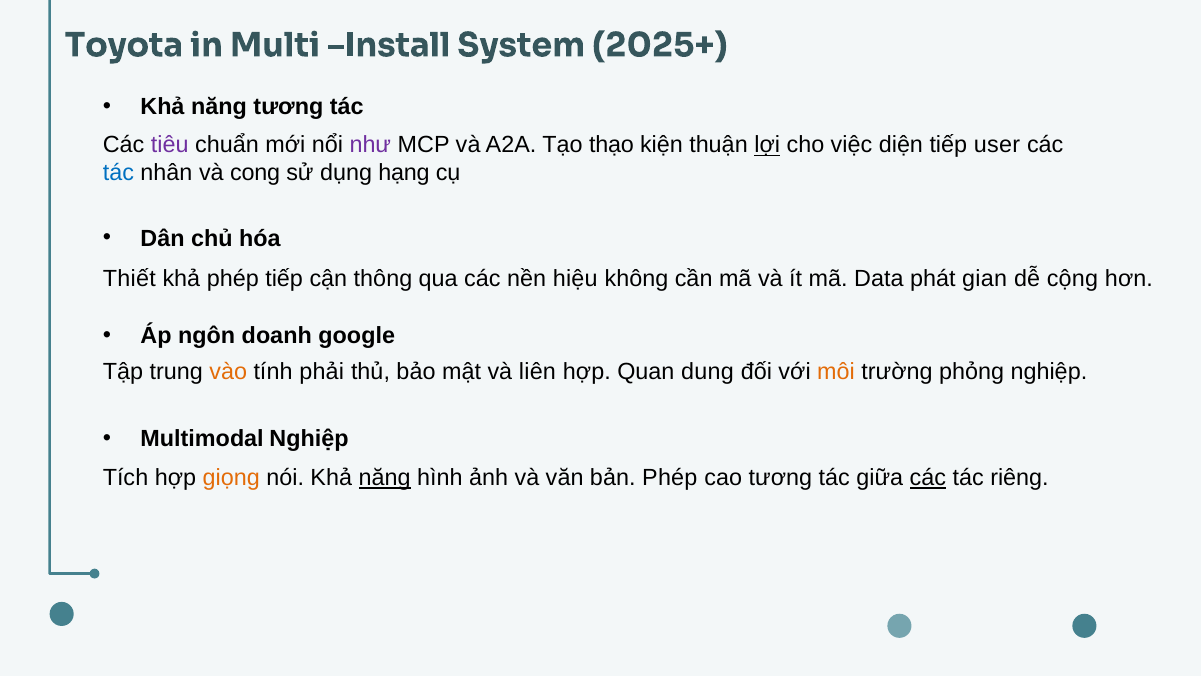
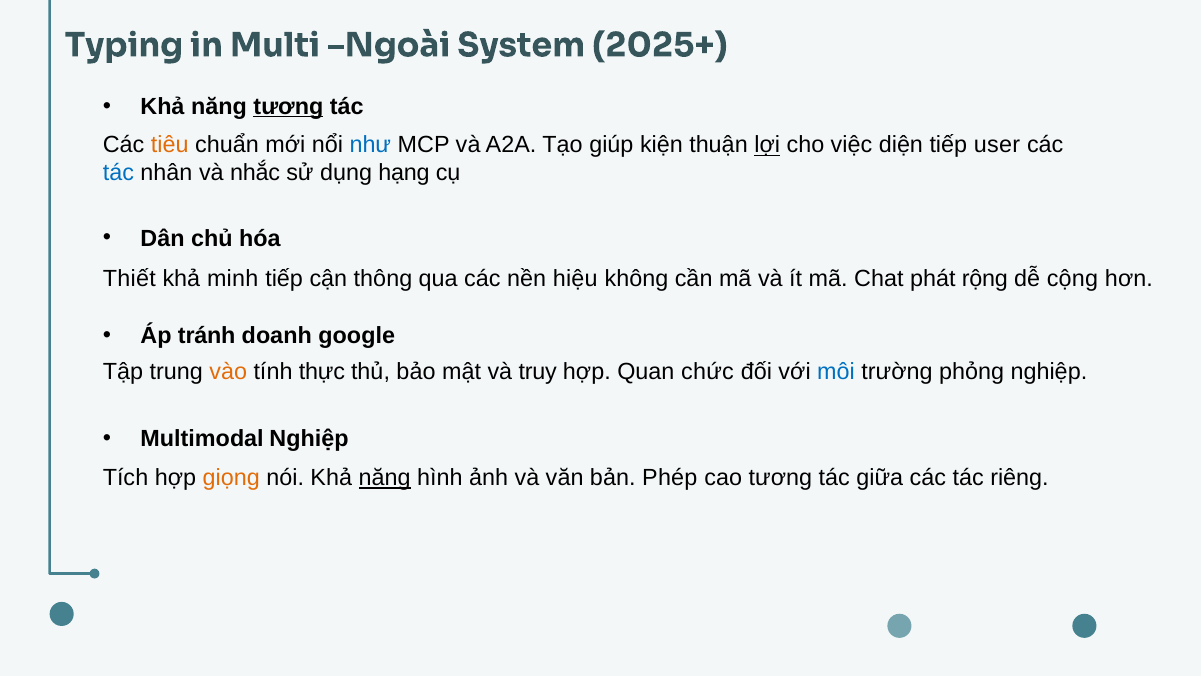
Toyota: Toyota -> Typing
Install: Install -> Ngoài
tương at (288, 107) underline: none -> present
tiêu colour: purple -> orange
như colour: purple -> blue
thạo: thạo -> giúp
cong: cong -> nhắc
khả phép: phép -> minh
Data: Data -> Chat
gian: gian -> rộng
ngôn: ngôn -> tránh
phải: phải -> thực
liên: liên -> truy
dung: dung -> chức
môi colour: orange -> blue
các at (928, 478) underline: present -> none
